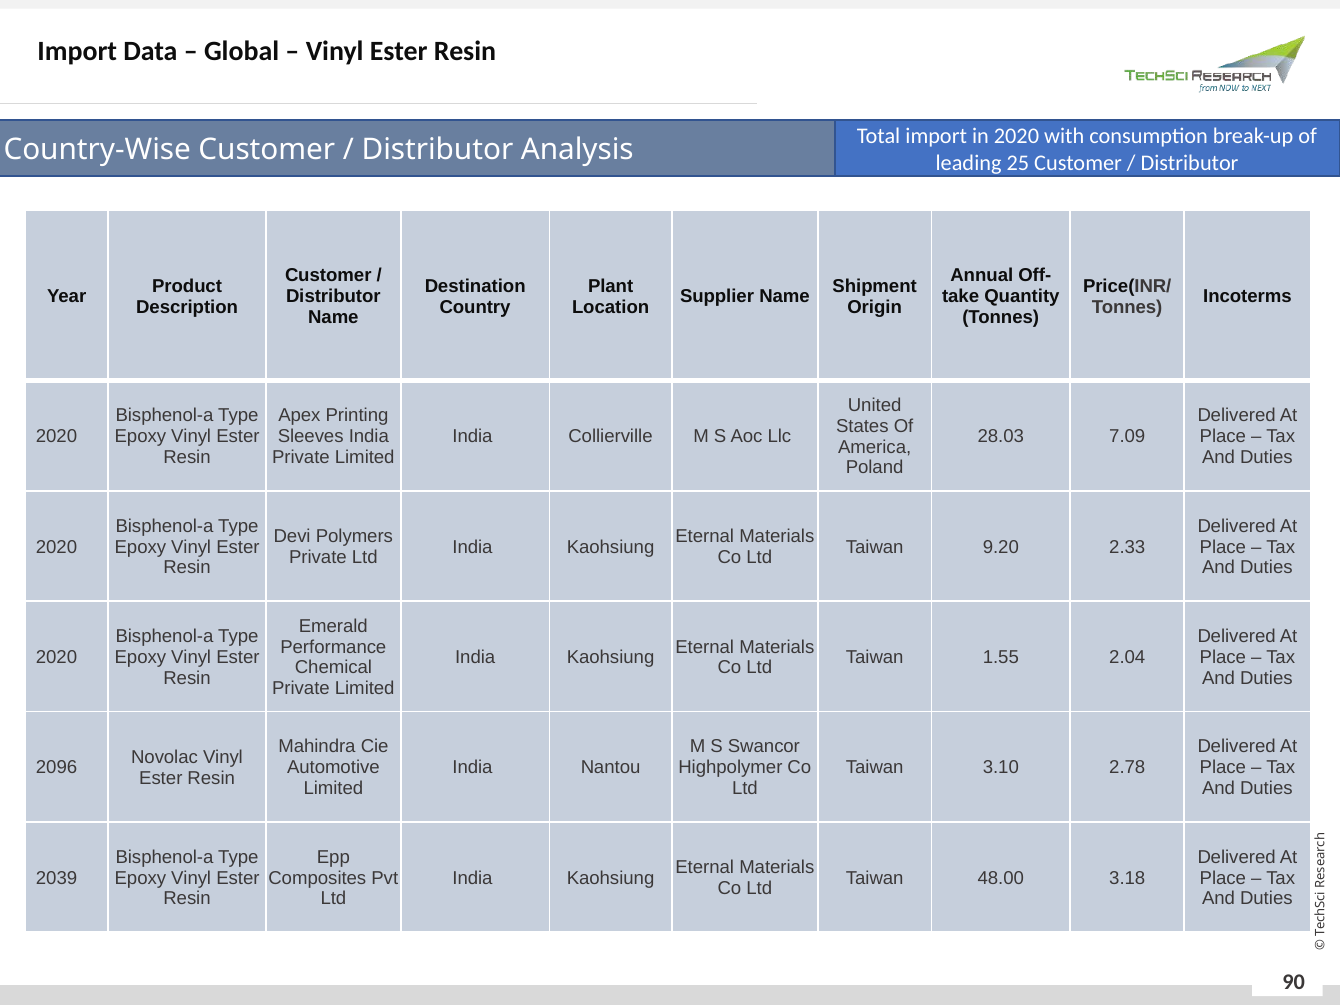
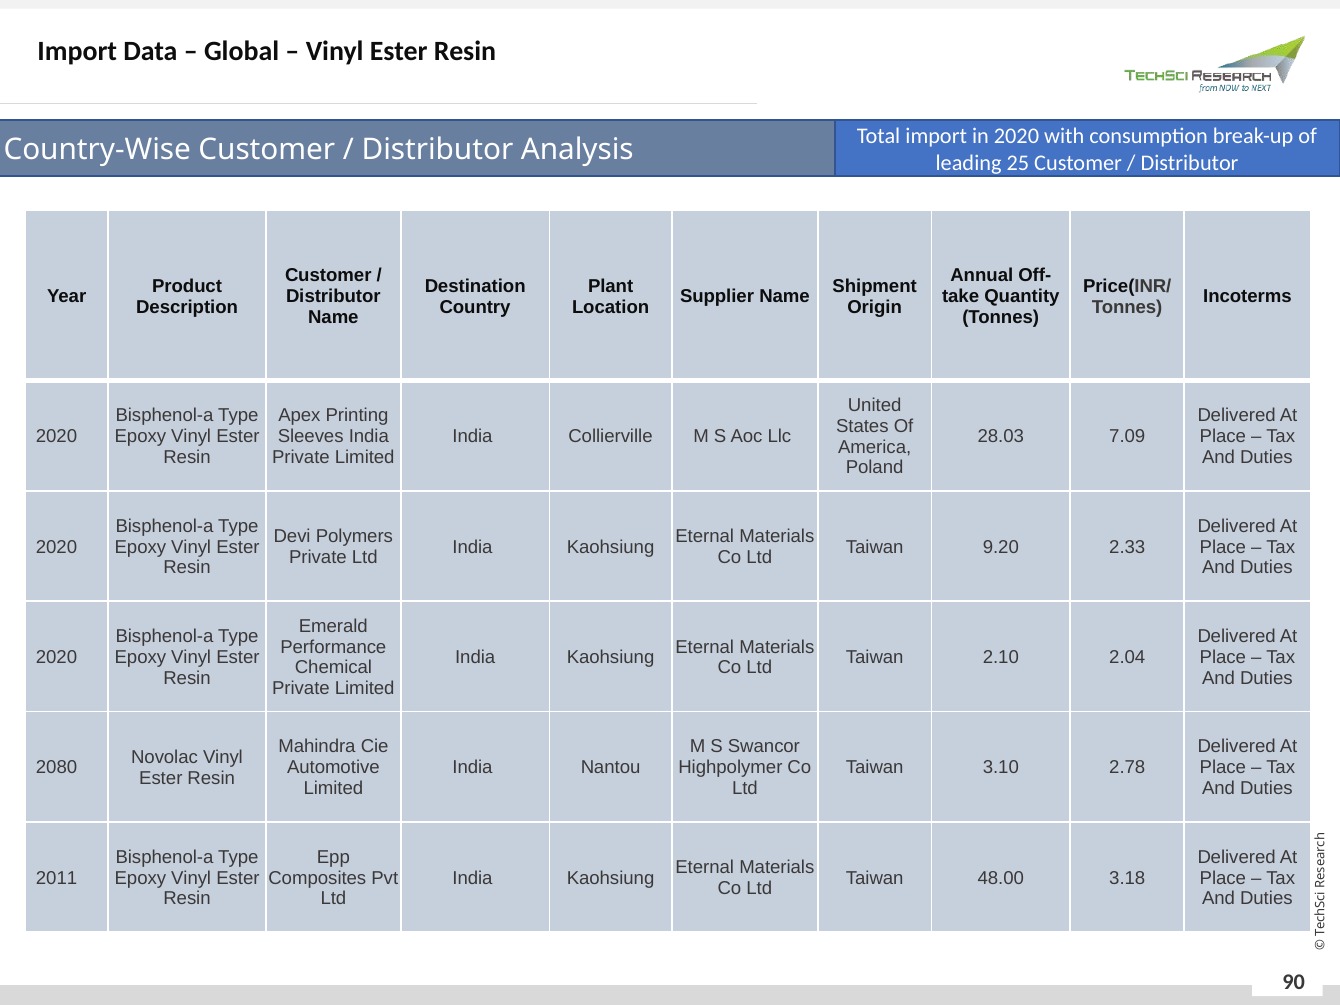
1.55: 1.55 -> 2.10
2096: 2096 -> 2080
2039: 2039 -> 2011
